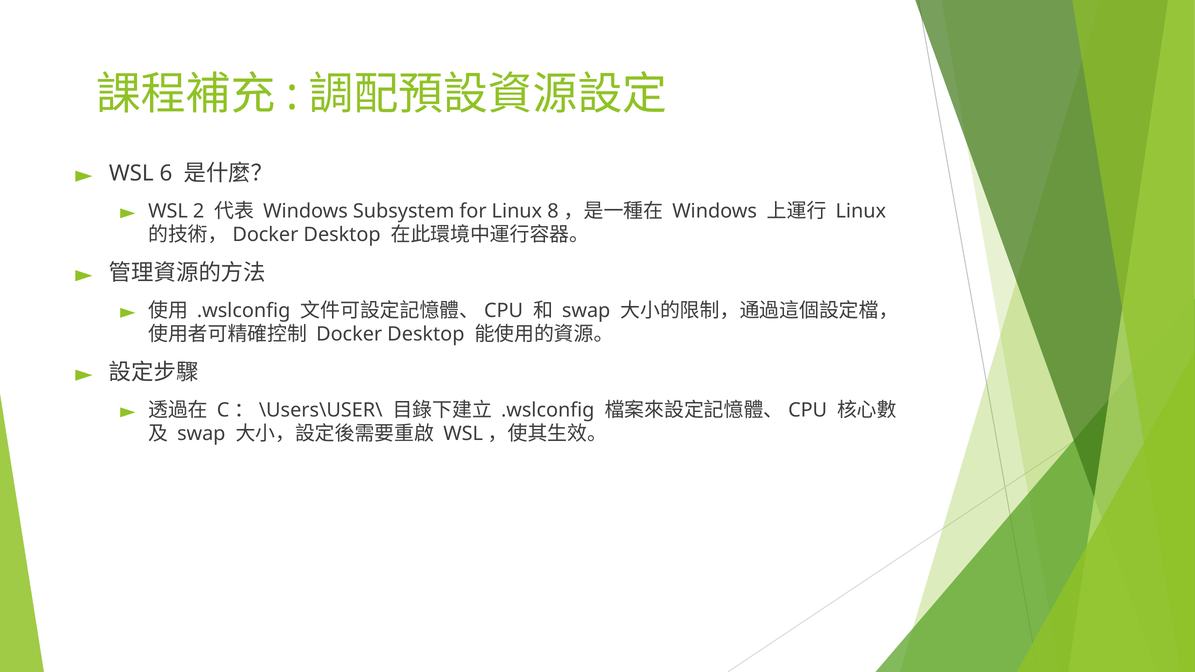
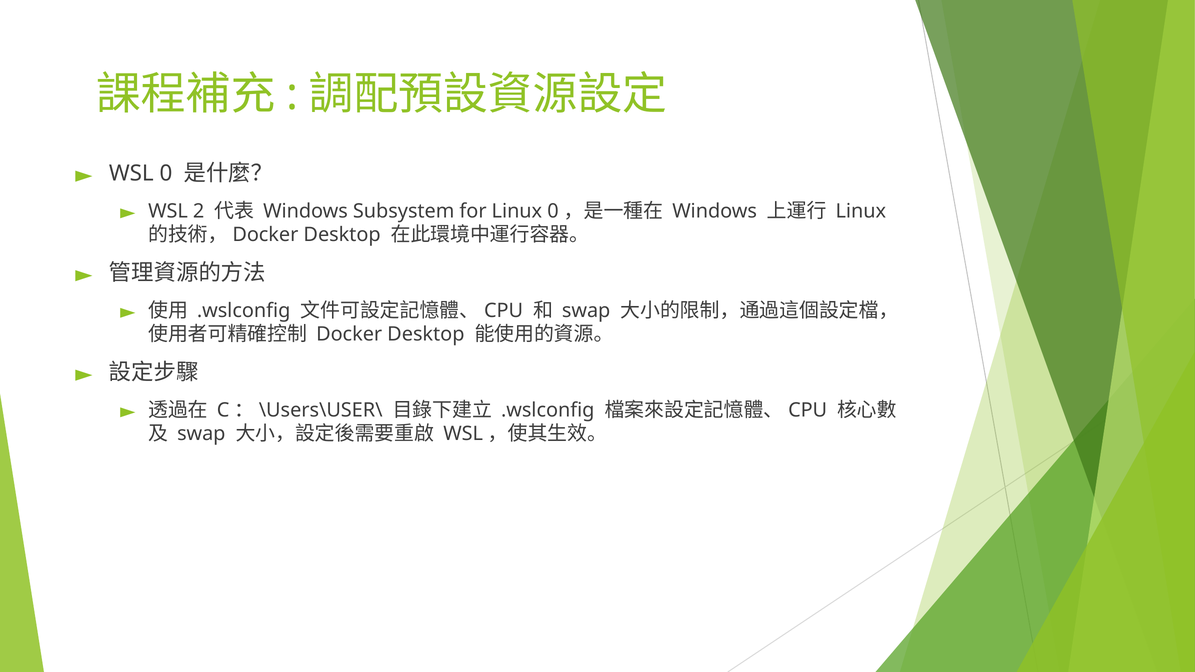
WSL 6: 6 -> 0
Linux 8: 8 -> 0
